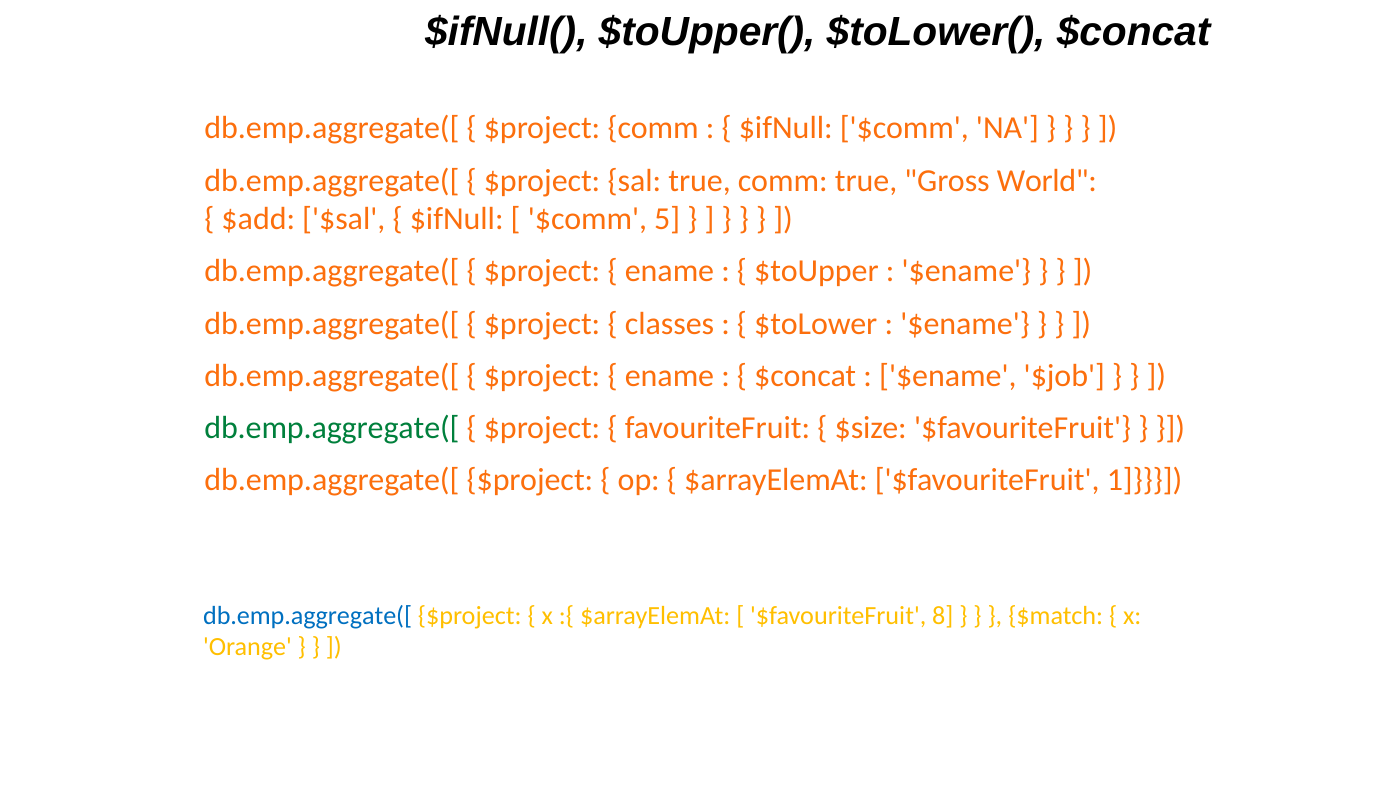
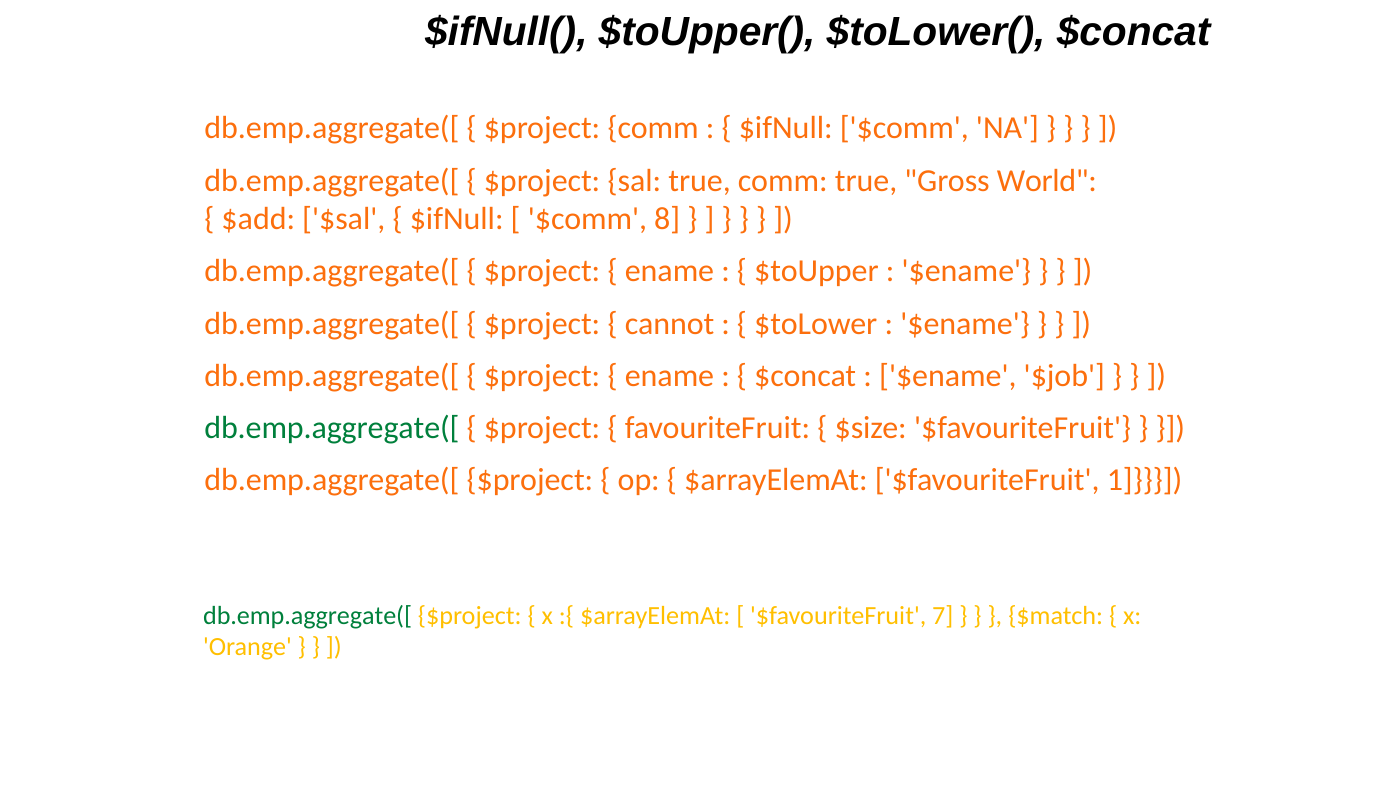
5: 5 -> 8
classes: classes -> cannot
db.emp.aggregate([ at (308, 616) colour: blue -> green
8: 8 -> 7
